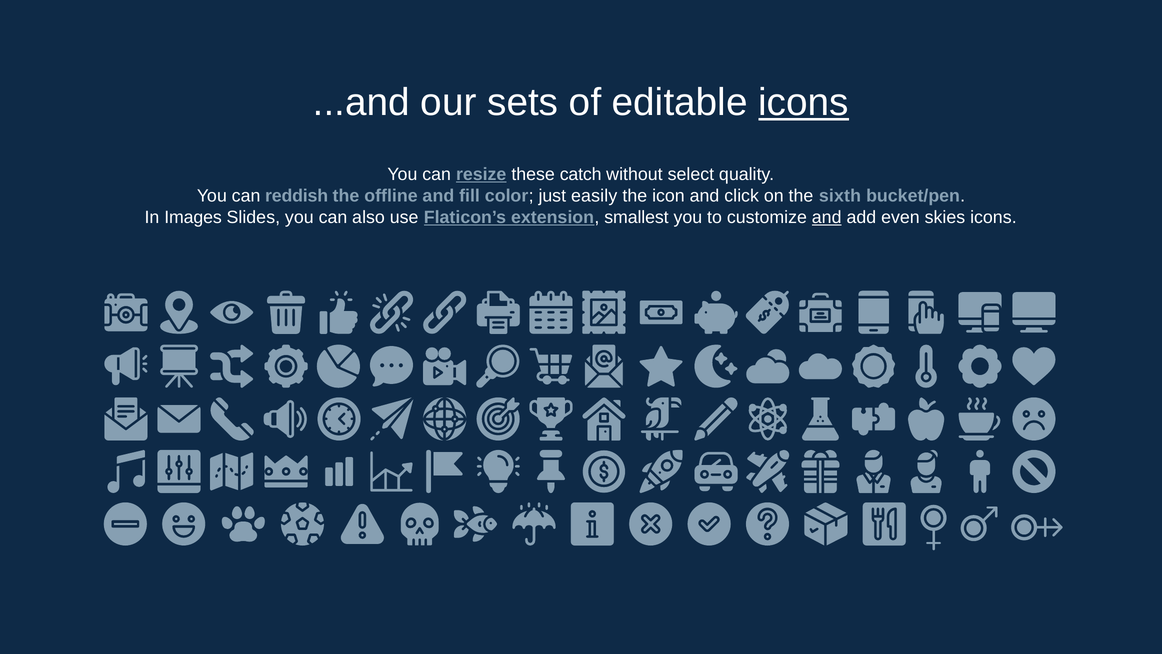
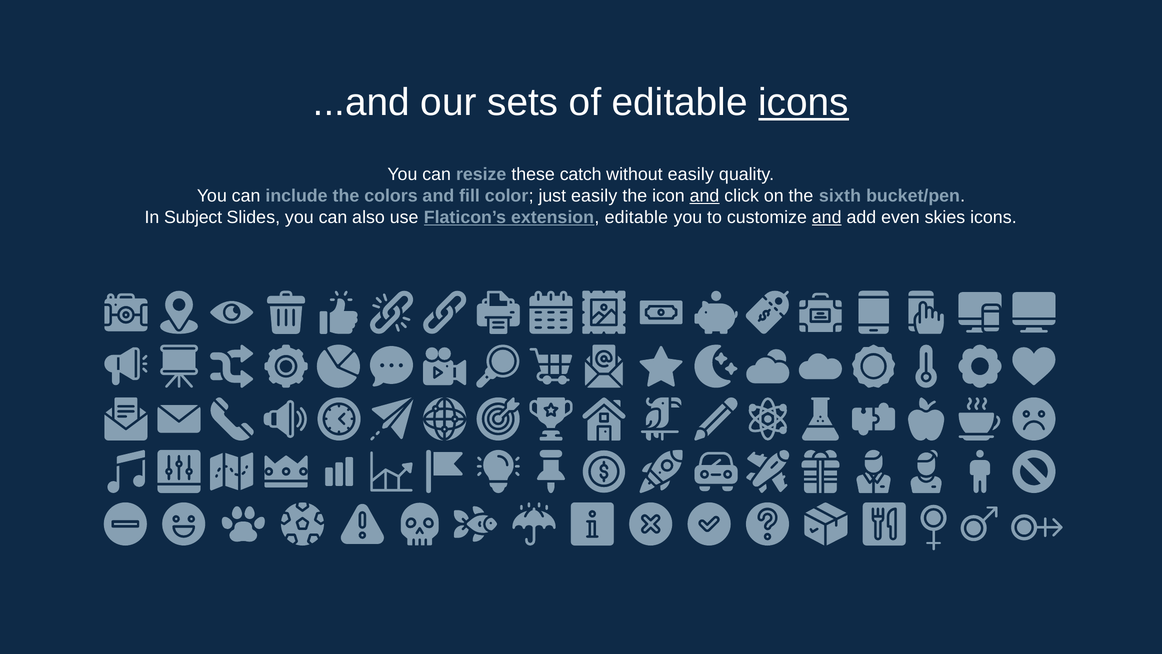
resize underline: present -> none
without select: select -> easily
reddish: reddish -> include
offline: offline -> colors
and at (704, 196) underline: none -> present
Images: Images -> Subject
extension smallest: smallest -> editable
